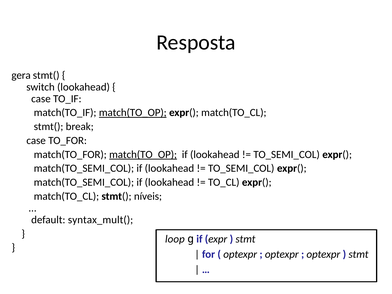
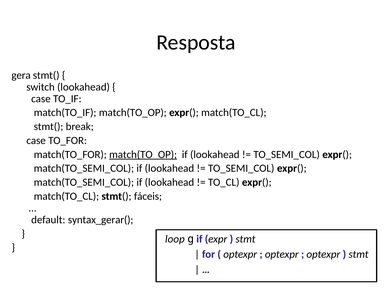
match(TO_OP at (133, 113) underline: present -> none
níveis: níveis -> fáceis
syntax_mult(: syntax_mult( -> syntax_gerar(
